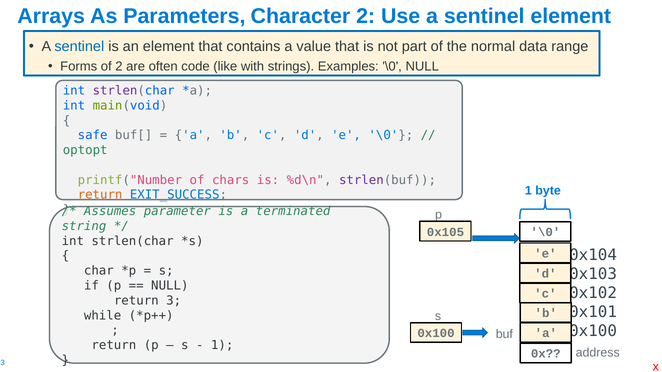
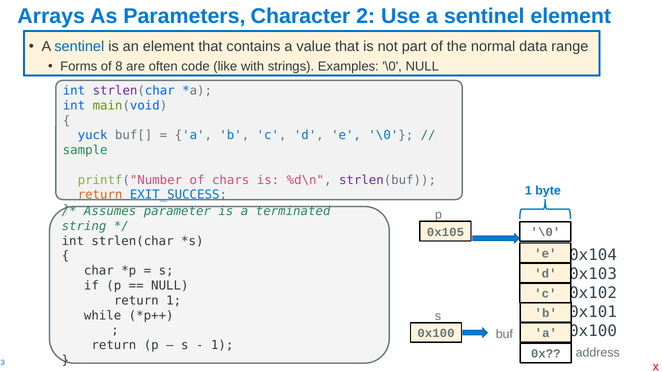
of 2: 2 -> 8
safe: safe -> yuck
optopt: optopt -> sample
return 3: 3 -> 1
